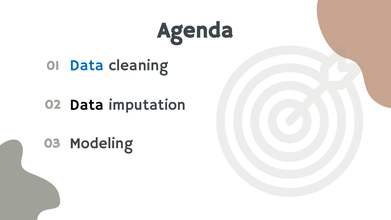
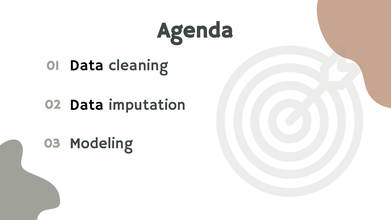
Data at (87, 65) colour: blue -> black
